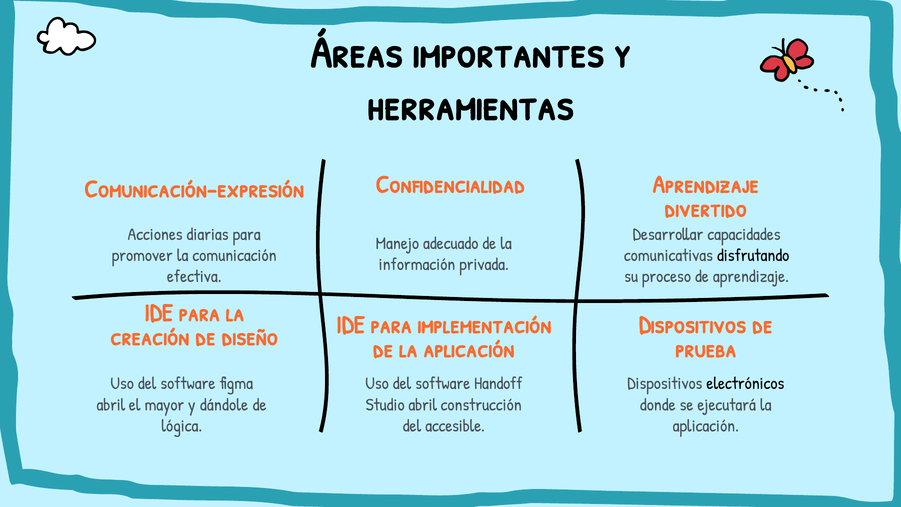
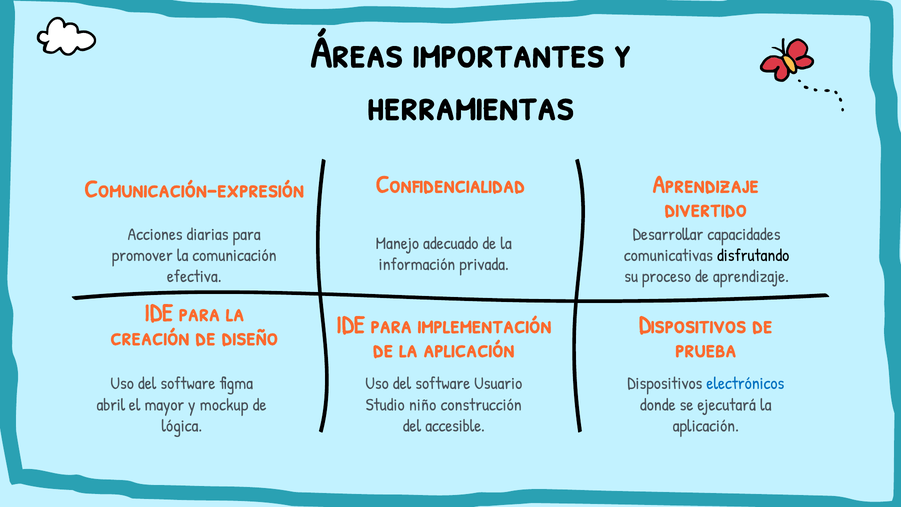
Handoff: Handoff -> Usuario
electrónicos colour: black -> blue
dándole: dándole -> mockup
Studio abril: abril -> niño
